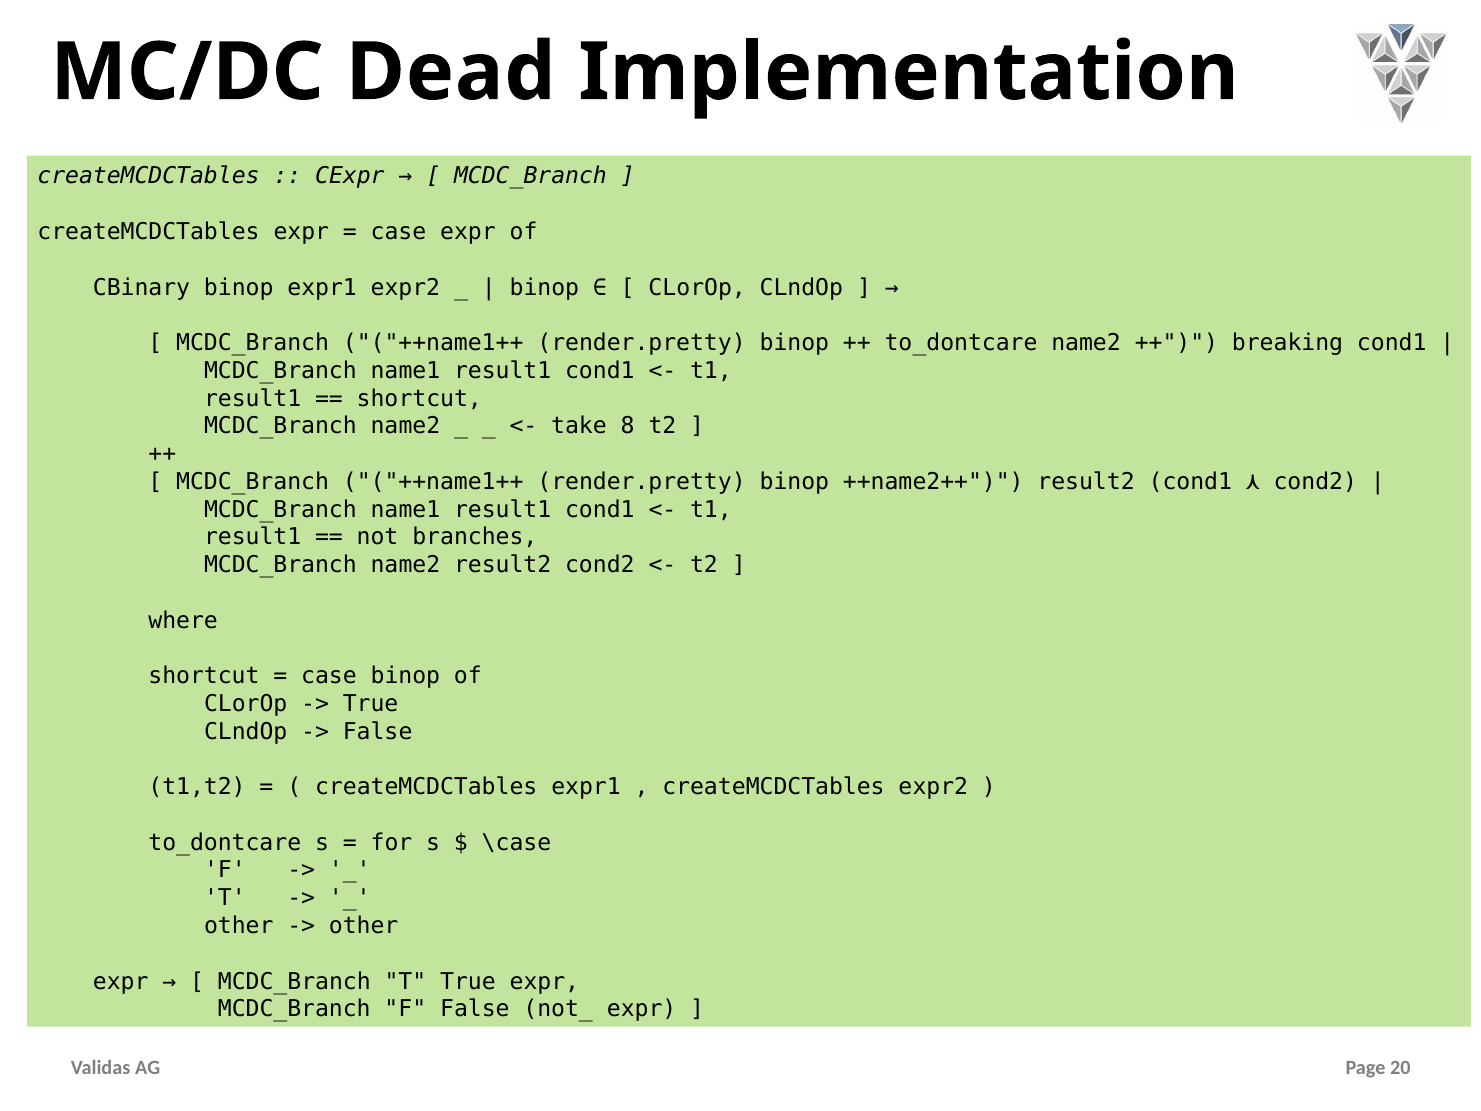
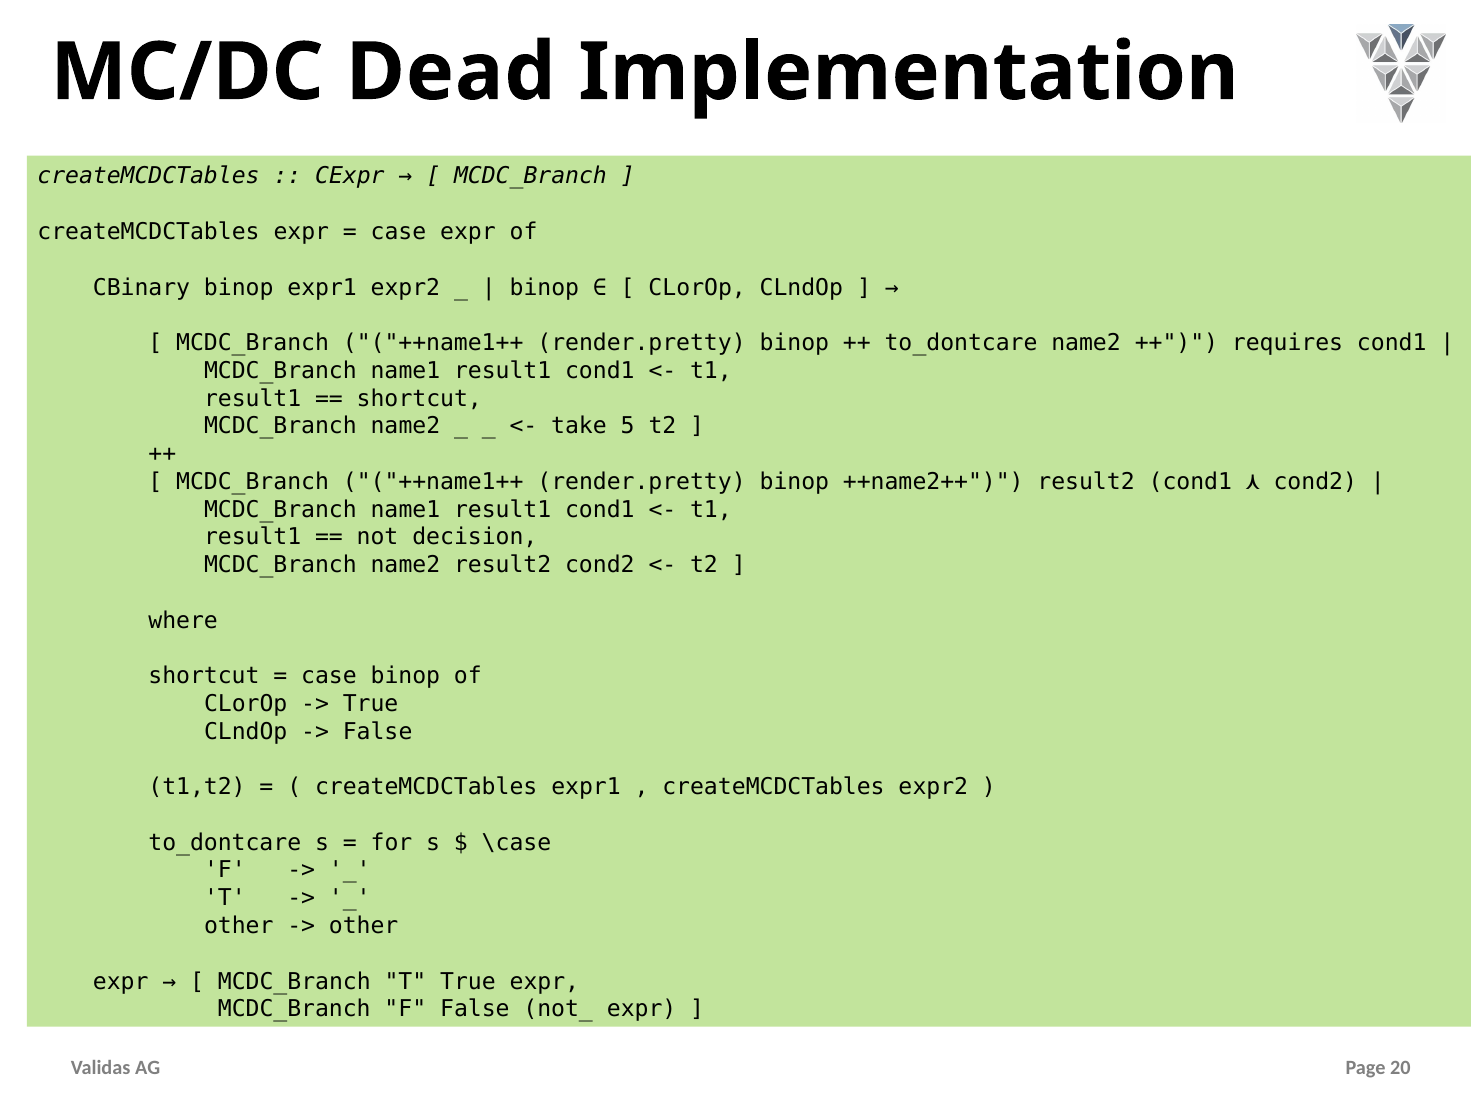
breaking: breaking -> requires
8: 8 -> 5
branches: branches -> decision
